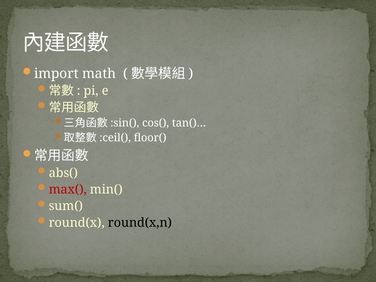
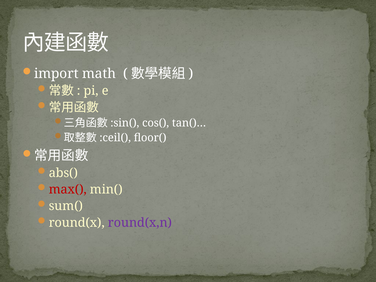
round(x,n colour: black -> purple
